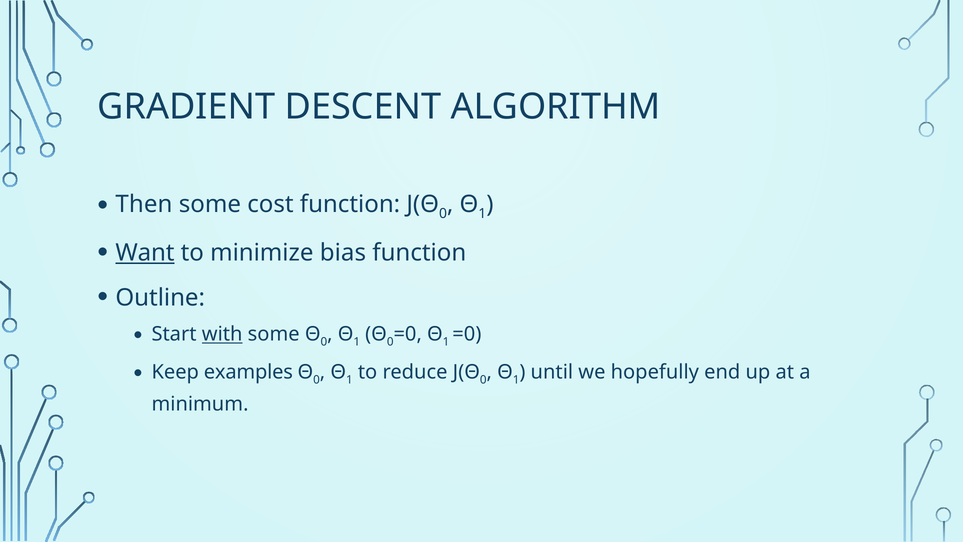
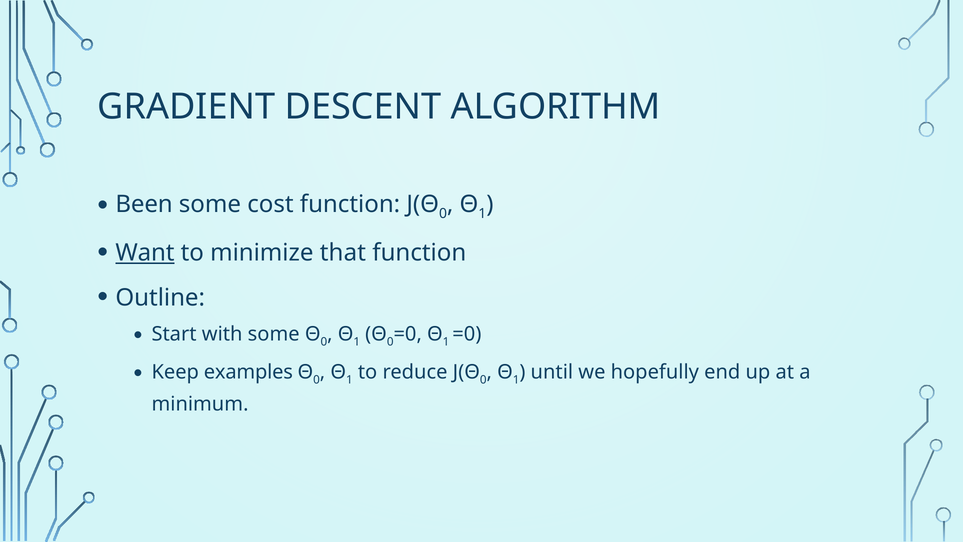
Then: Then -> Been
bias: bias -> that
with underline: present -> none
